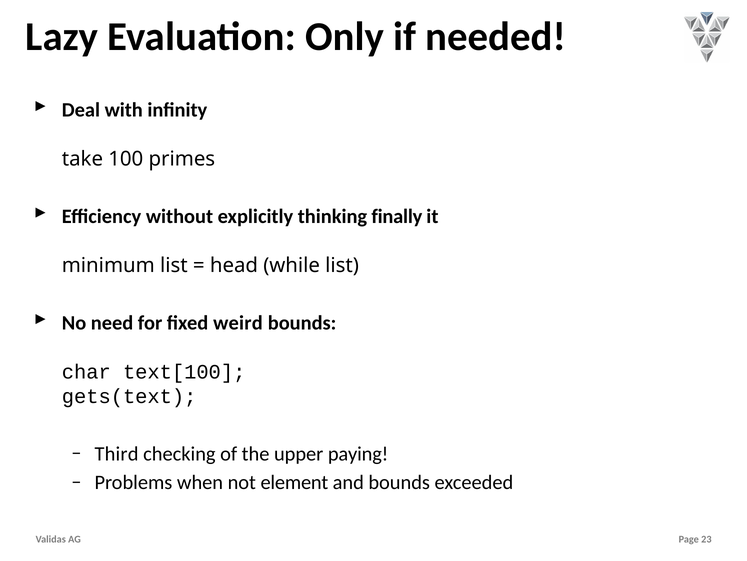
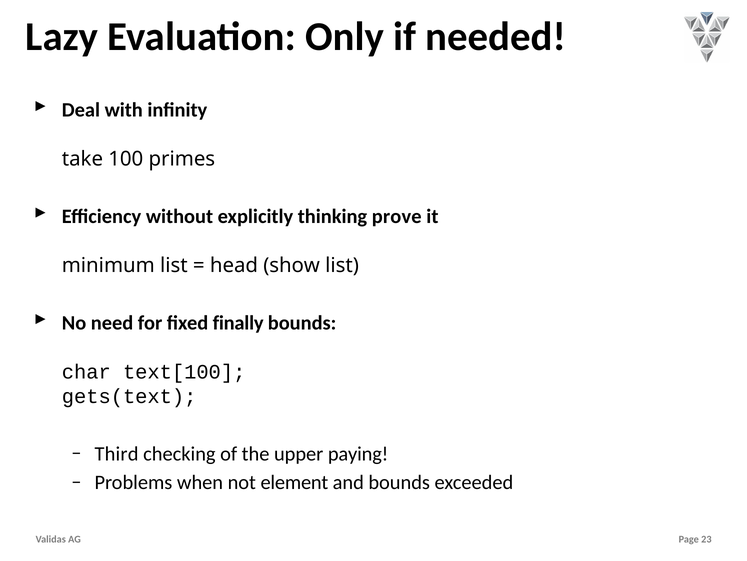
finally: finally -> prove
while: while -> show
weird: weird -> finally
